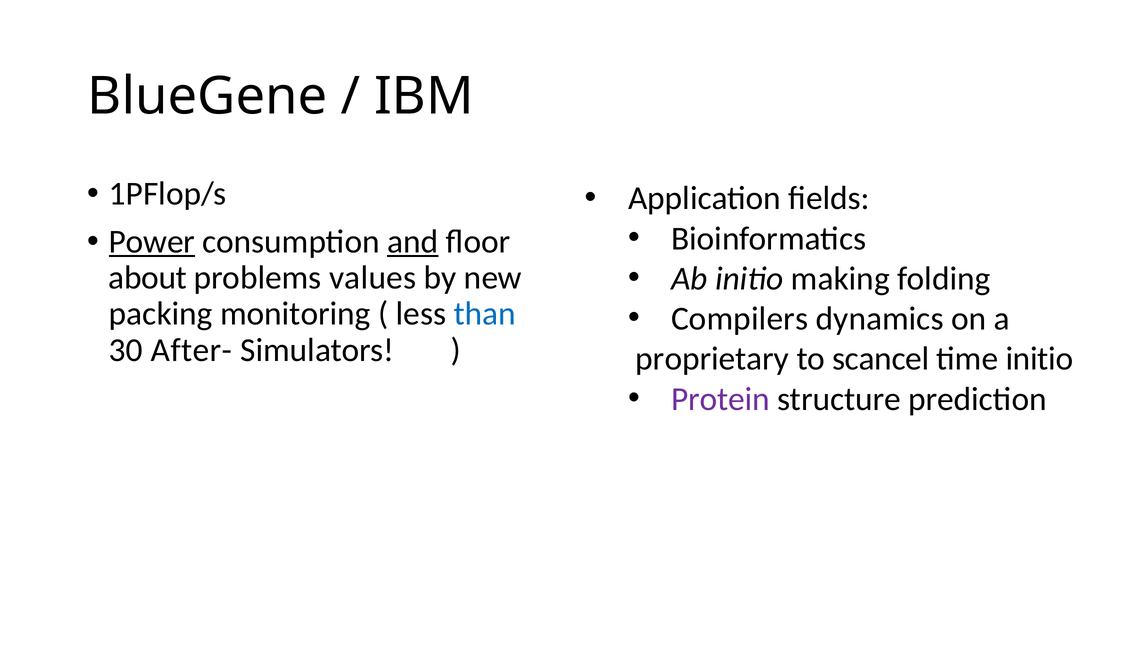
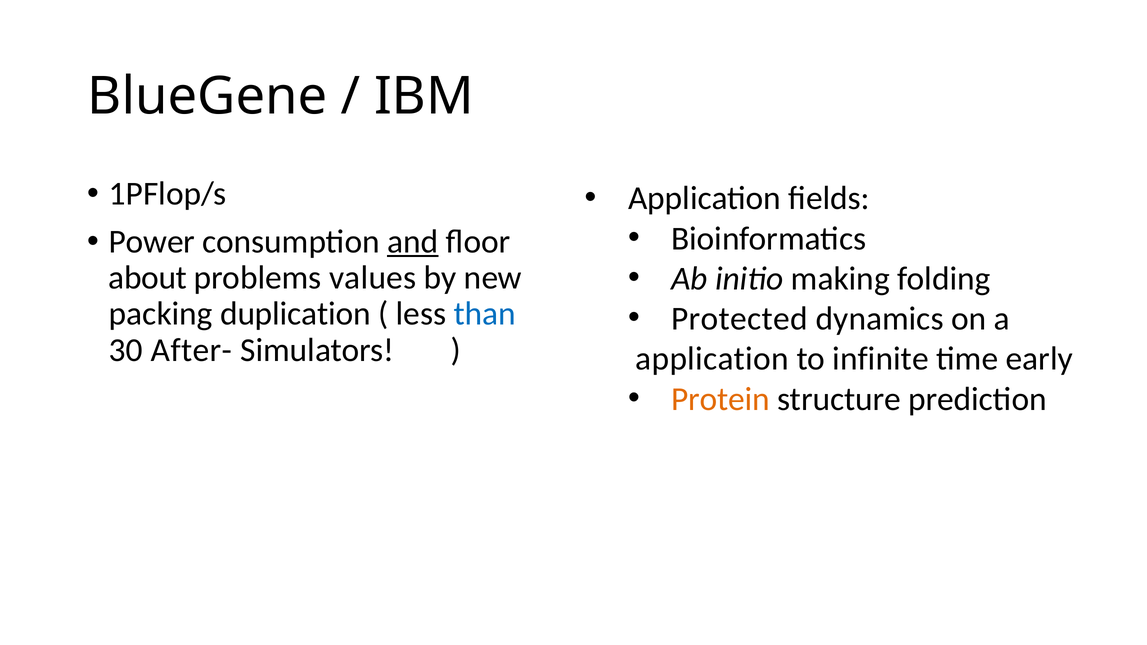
Power underline: present -> none
monitoring: monitoring -> duplication
Compilers: Compilers -> Protected
proprietary at (712, 359): proprietary -> application
scancel: scancel -> infinite
time initio: initio -> early
Protein colour: purple -> orange
